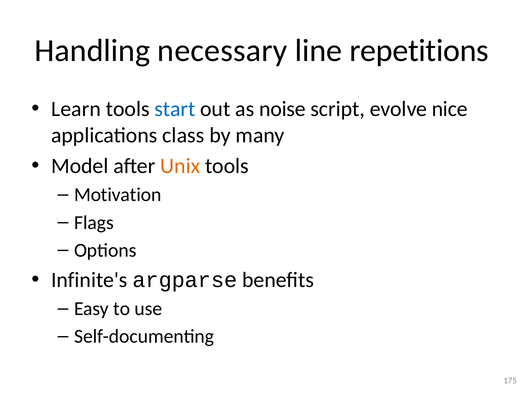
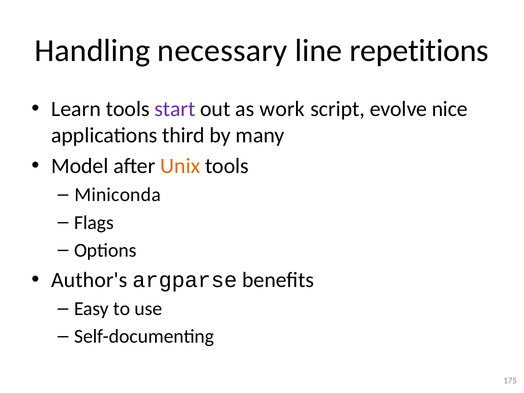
start colour: blue -> purple
noise: noise -> work
class: class -> third
Motivation: Motivation -> Miniconda
Infinite's: Infinite's -> Author's
